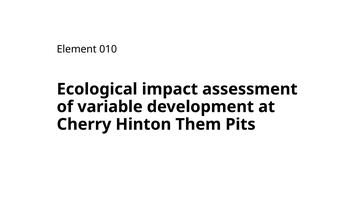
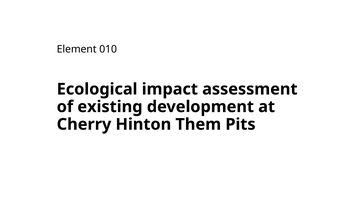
variable: variable -> existing
